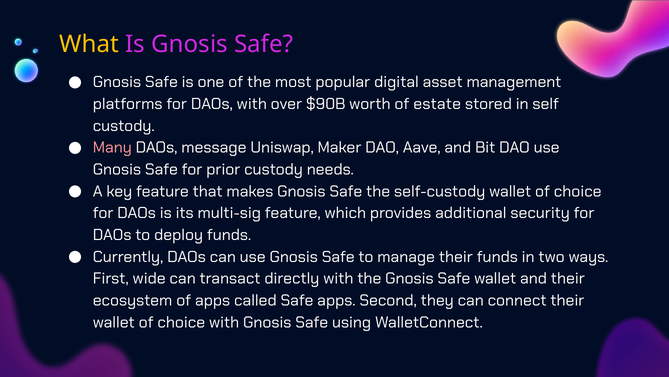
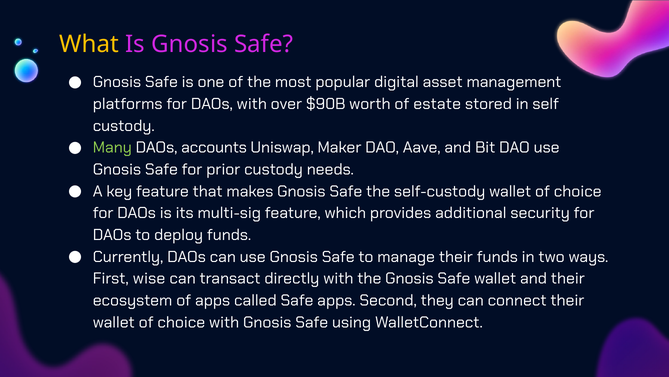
Many colour: pink -> light green
message: message -> accounts
wide: wide -> wise
